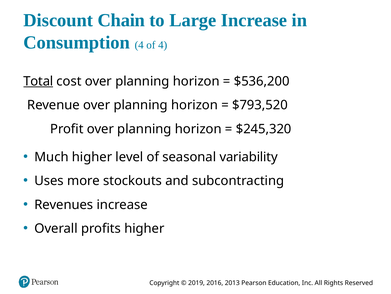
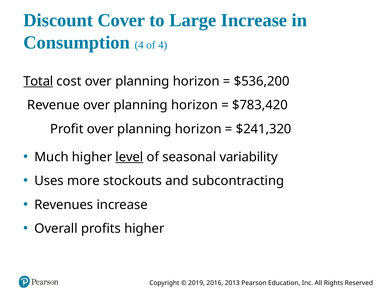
Chain: Chain -> Cover
$793,520: $793,520 -> $783,420
$245,320: $245,320 -> $241,320
level underline: none -> present
